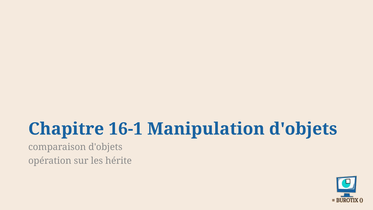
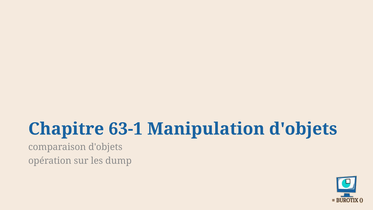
16-1: 16-1 -> 63-1
hérite: hérite -> dump
